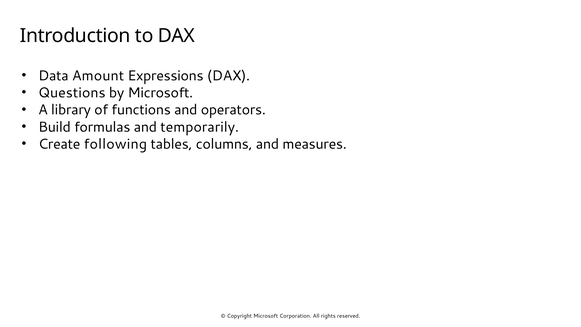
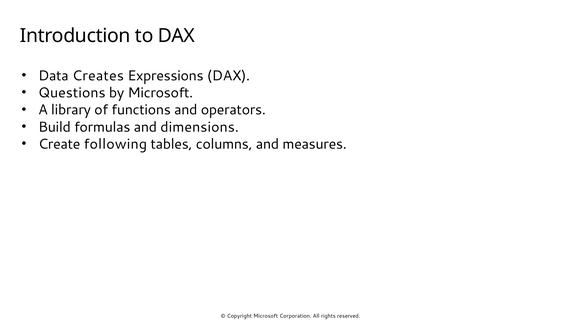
Amount: Amount -> Creates
temporarily: temporarily -> dimensions
